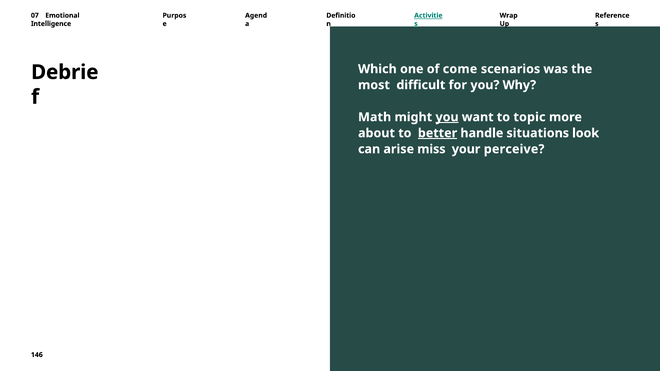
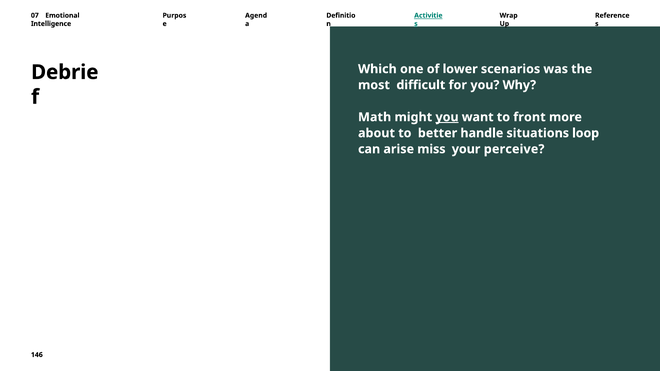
come: come -> lower
topic: topic -> front
better underline: present -> none
look: look -> loop
